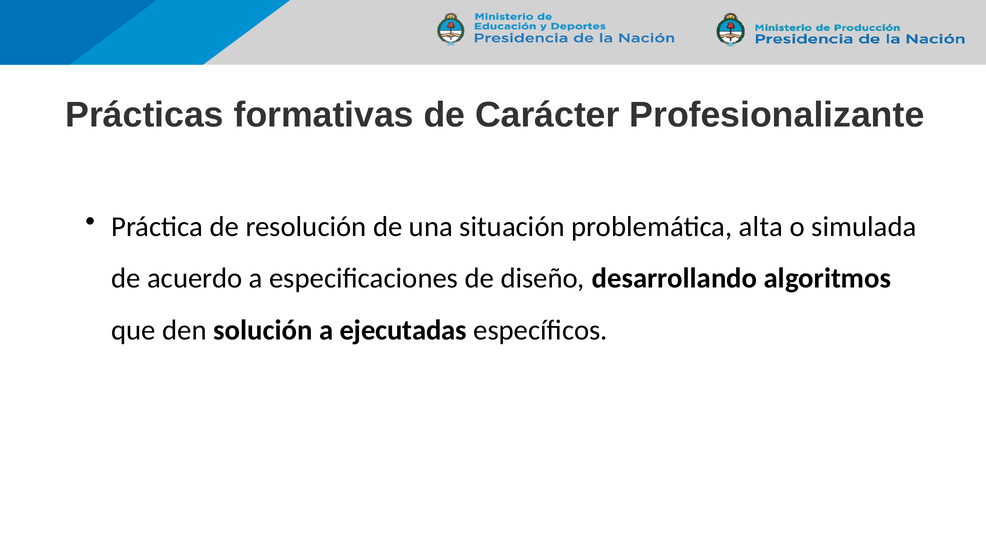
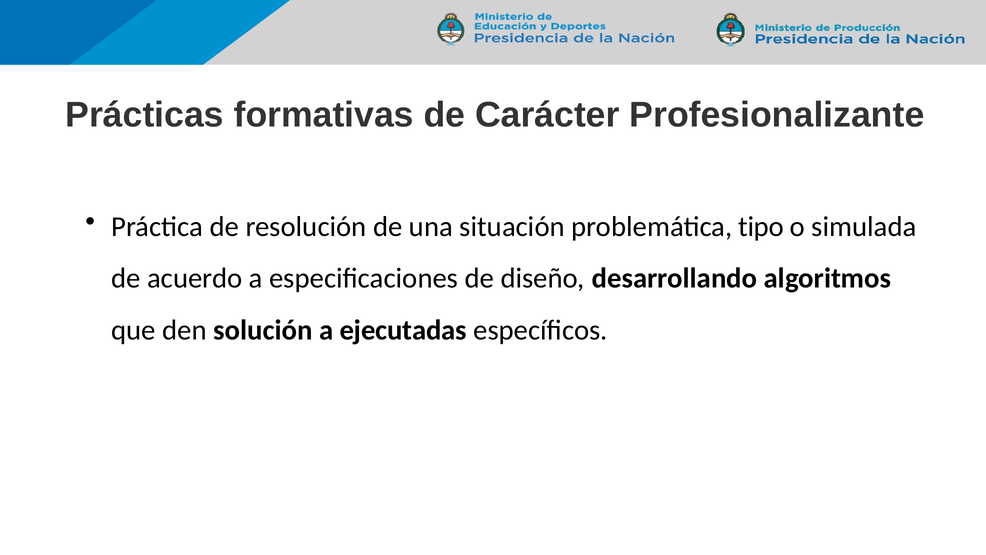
alta: alta -> tipo
